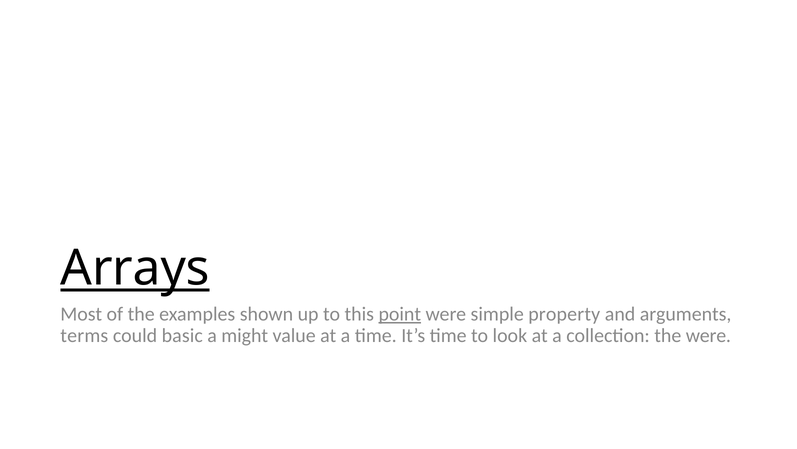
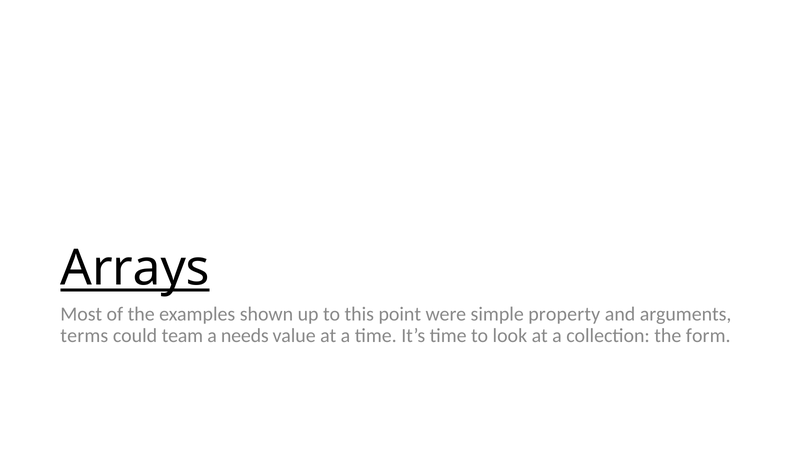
point underline: present -> none
basic: basic -> team
might: might -> needs
the were: were -> form
